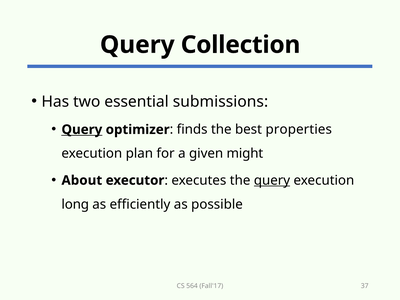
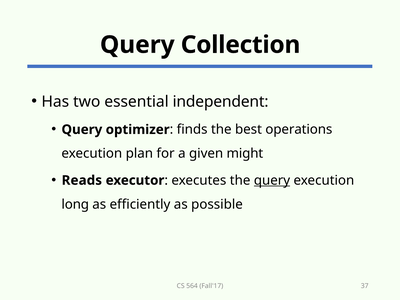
submissions: submissions -> independent
Query at (82, 130) underline: present -> none
properties: properties -> operations
About: About -> Reads
